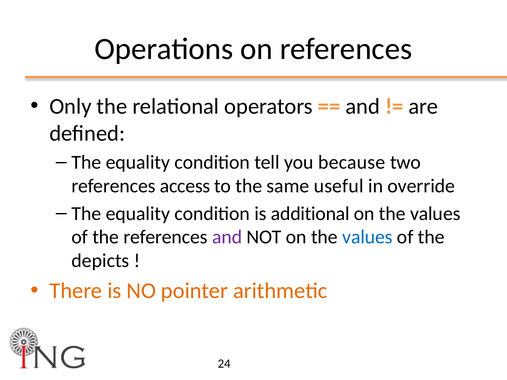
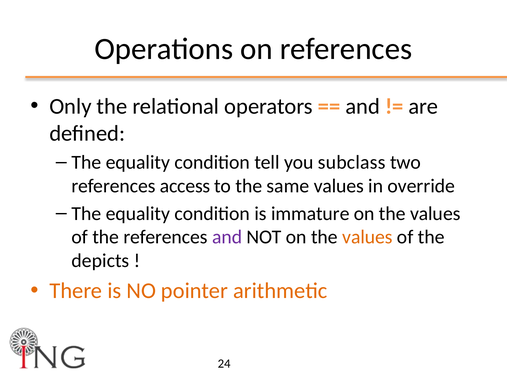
because: because -> subclass
same useful: useful -> values
additional: additional -> immature
values at (367, 237) colour: blue -> orange
